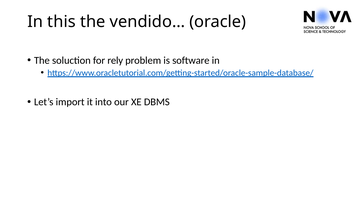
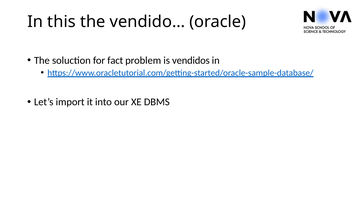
rely: rely -> fact
software: software -> vendidos
